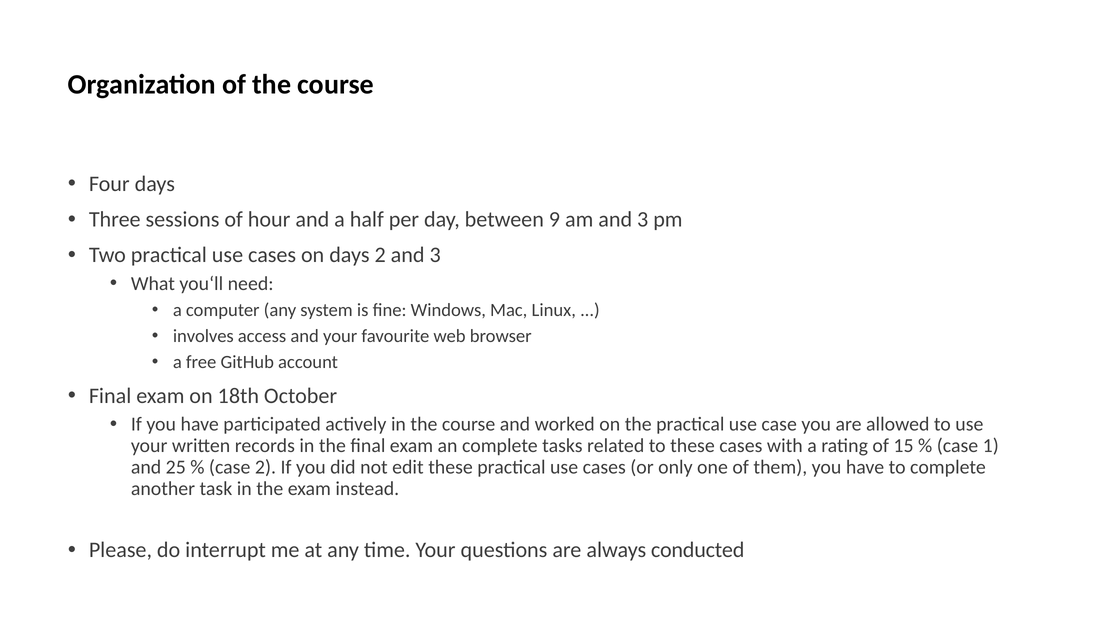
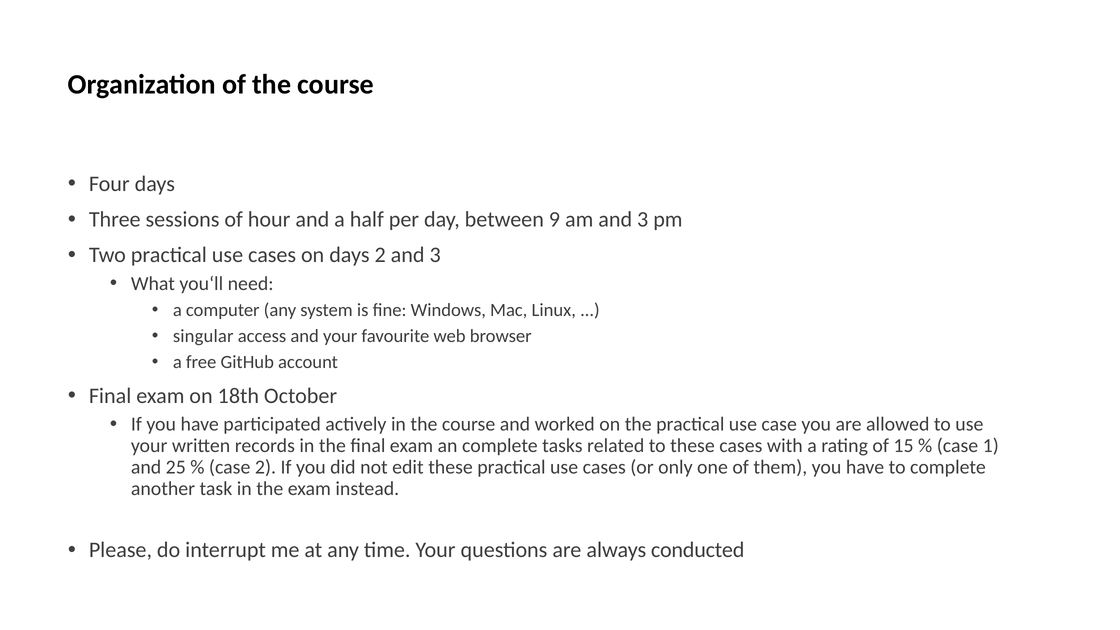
involves: involves -> singular
